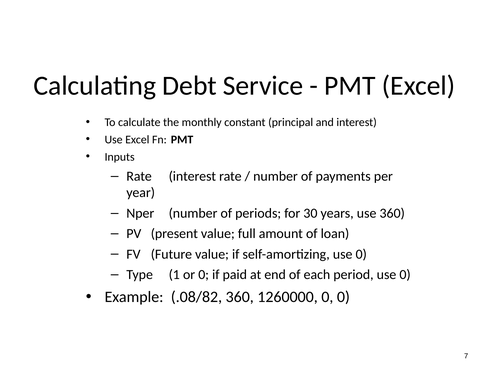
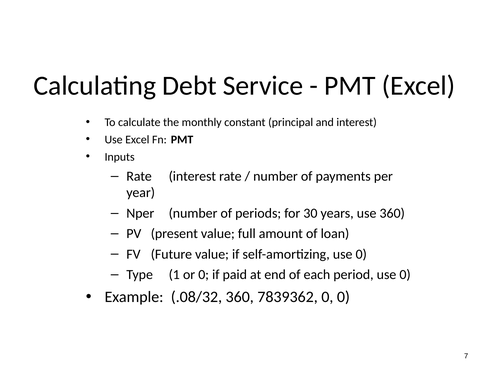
.08/82: .08/82 -> .08/32
1260000: 1260000 -> 7839362
